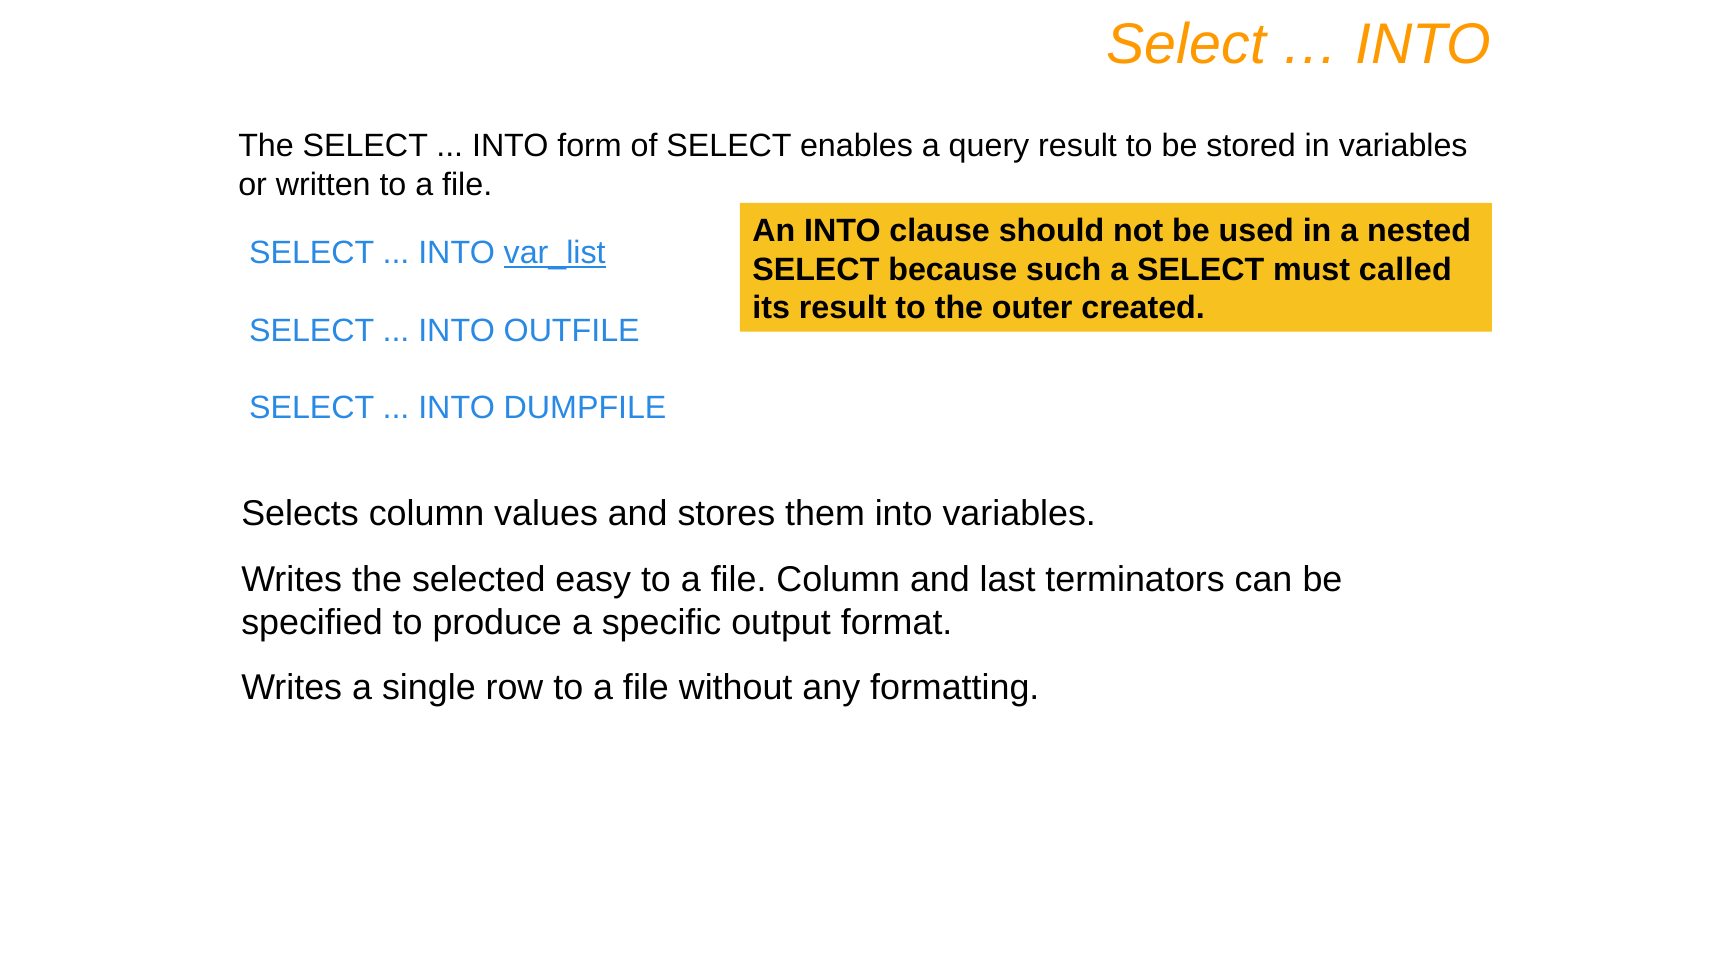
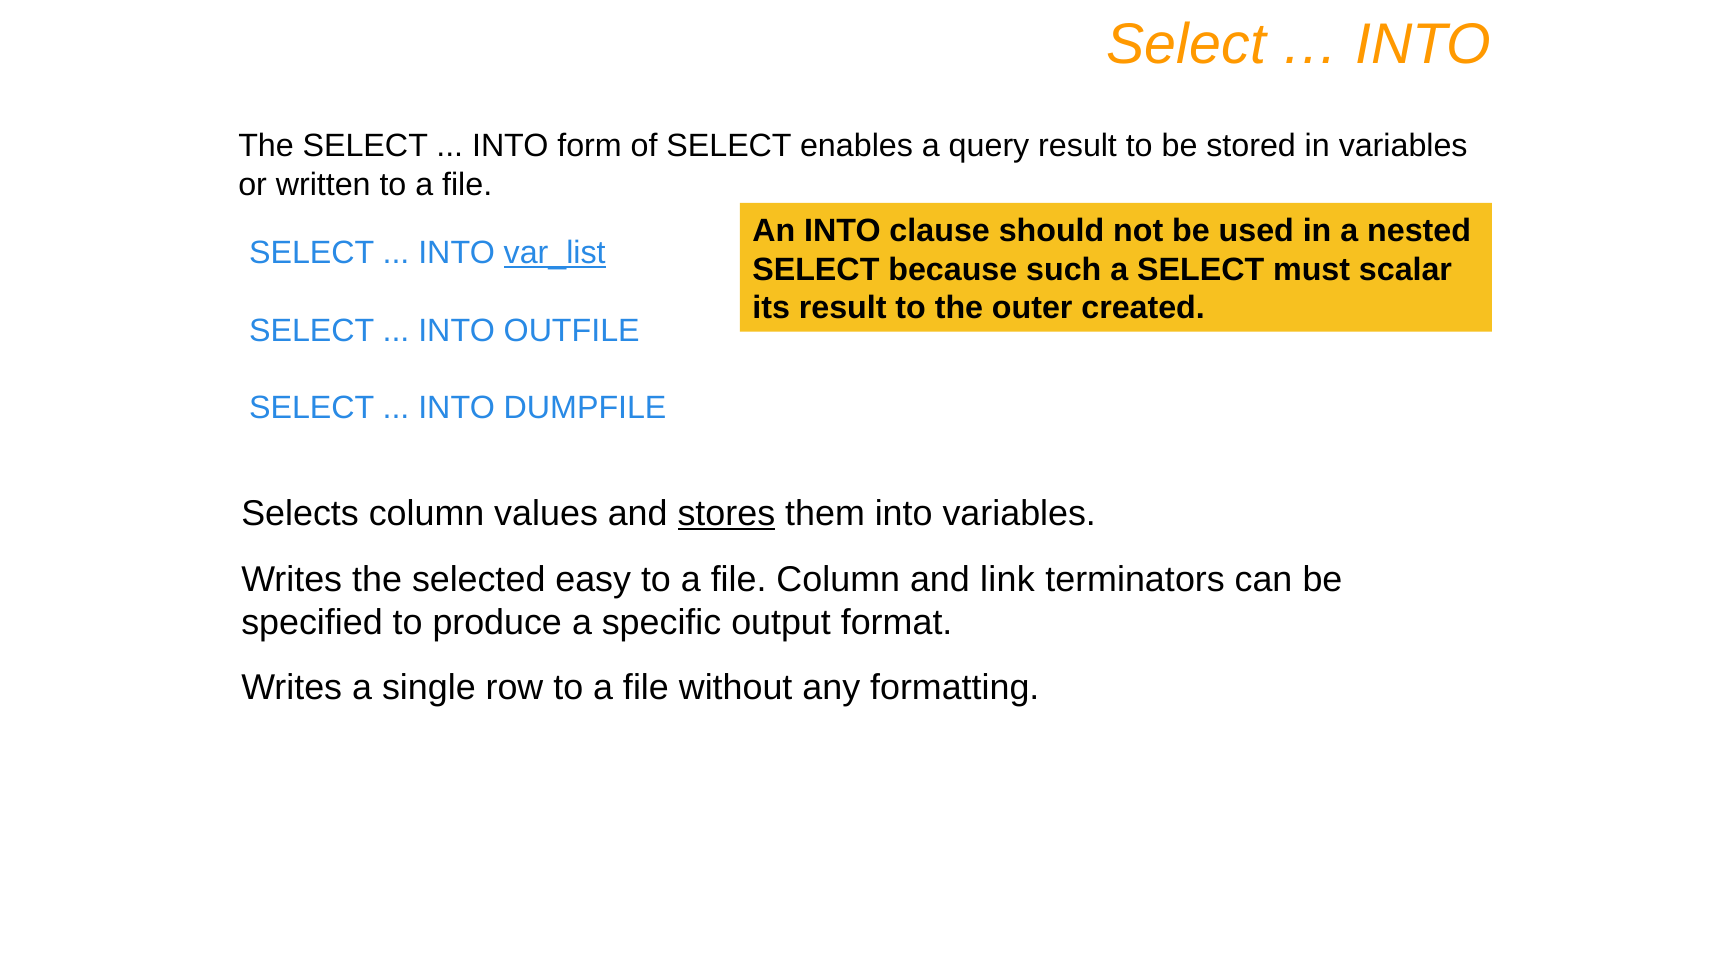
called: called -> scalar
stores underline: none -> present
last: last -> link
